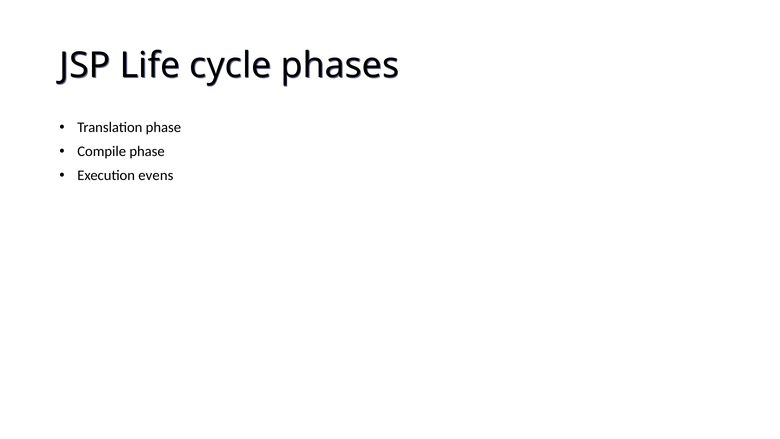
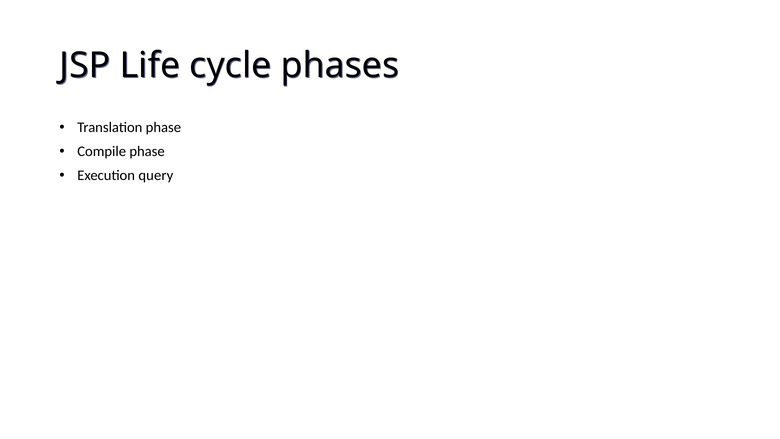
evens: evens -> query
